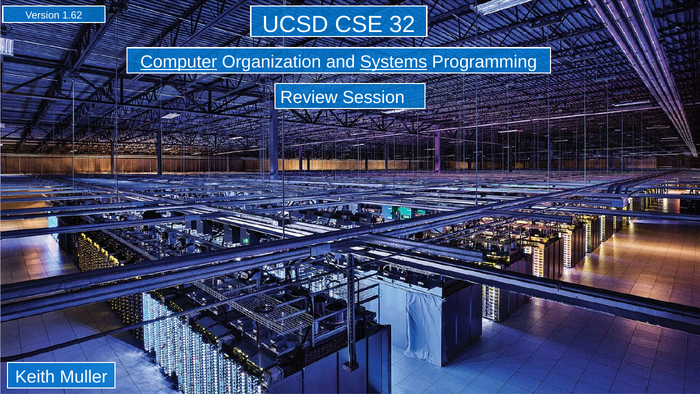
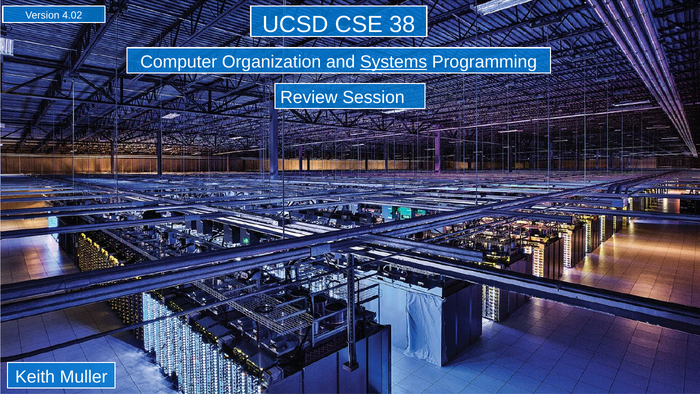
1.62: 1.62 -> 4.02
32: 32 -> 38
Computer underline: present -> none
